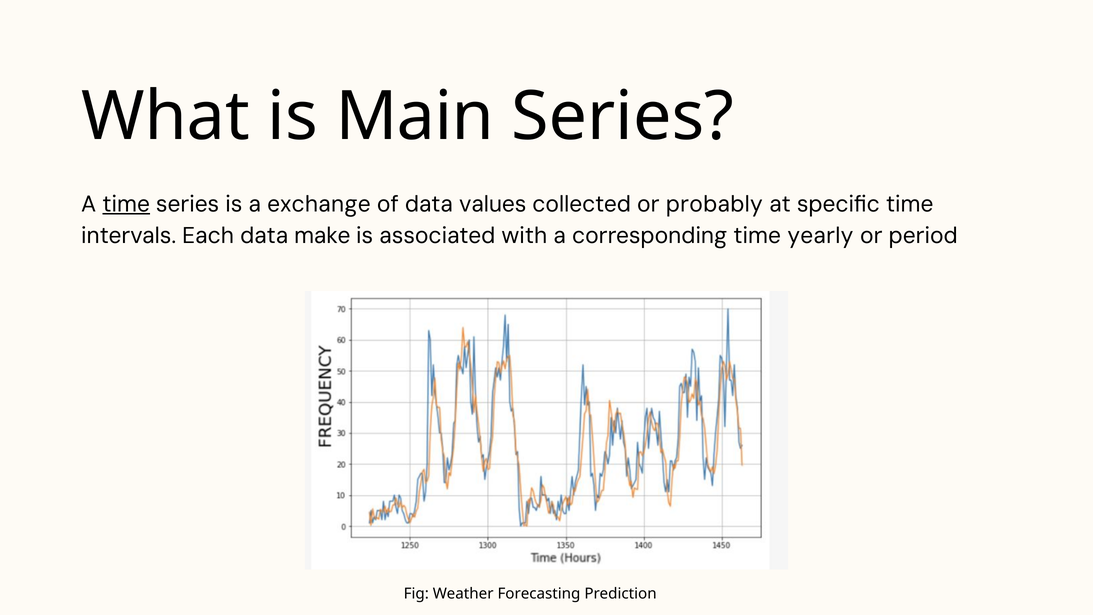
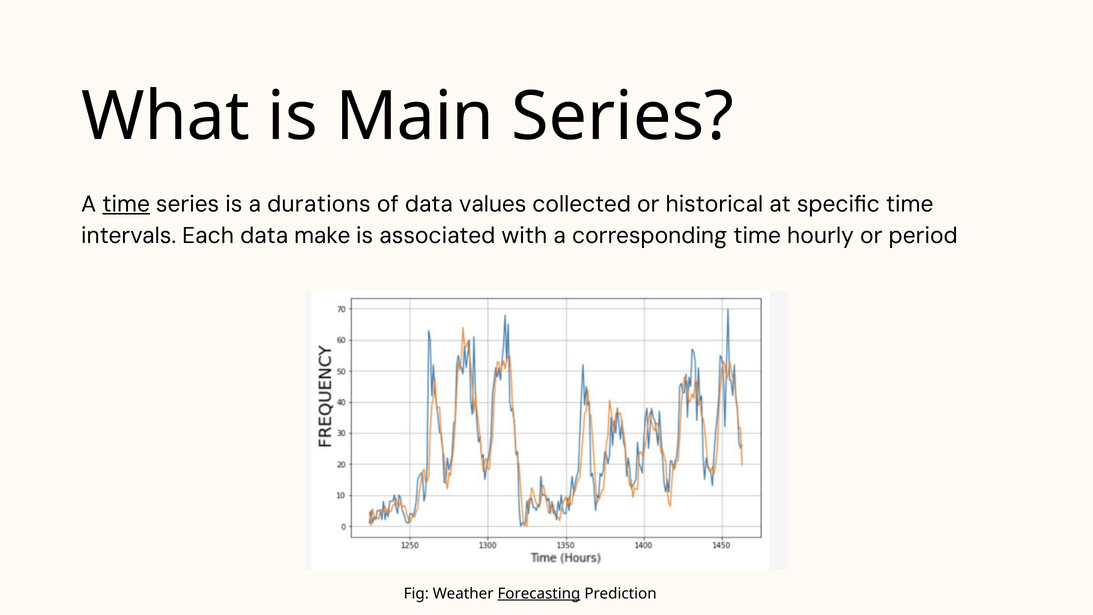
exchange: exchange -> durations
probably: probably -> historical
yearly: yearly -> hourly
Forecasting underline: none -> present
